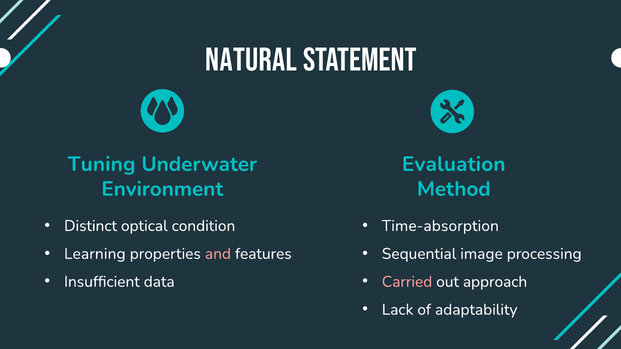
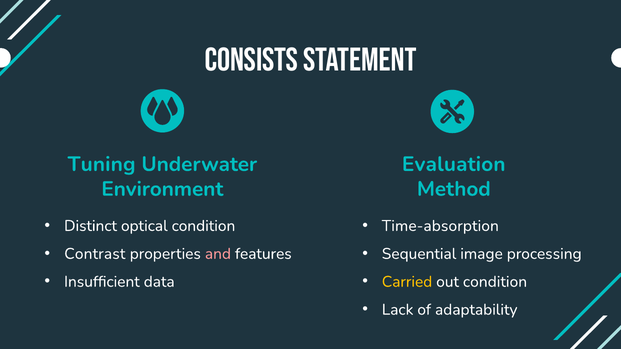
Natural: Natural -> Consists
Learning: Learning -> Contrast
Carried colour: pink -> yellow
out approach: approach -> condition
